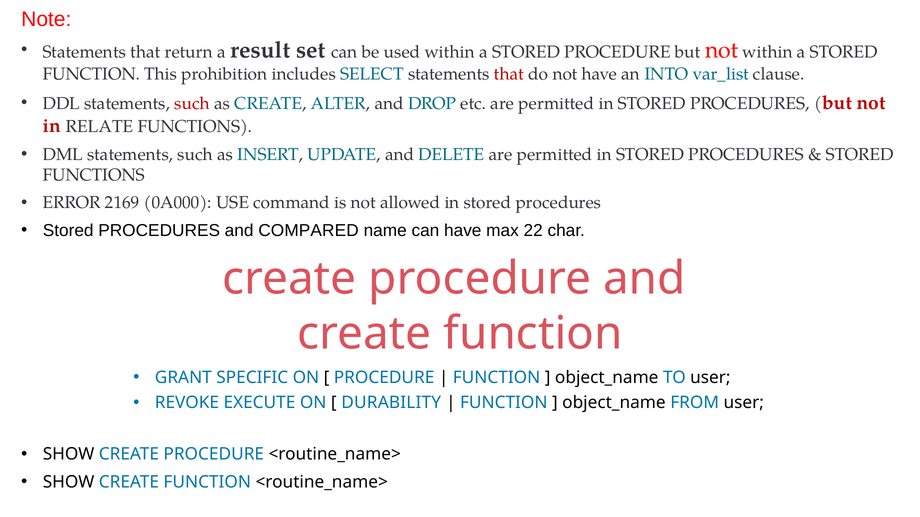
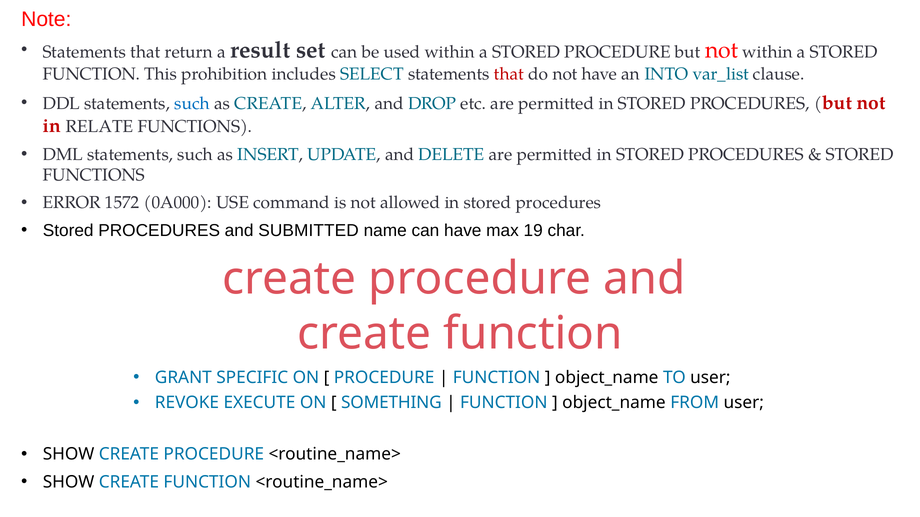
such at (192, 104) colour: red -> blue
2169: 2169 -> 1572
COMPARED: COMPARED -> SUBMITTED
22: 22 -> 19
DURABILITY: DURABILITY -> SOMETHING
